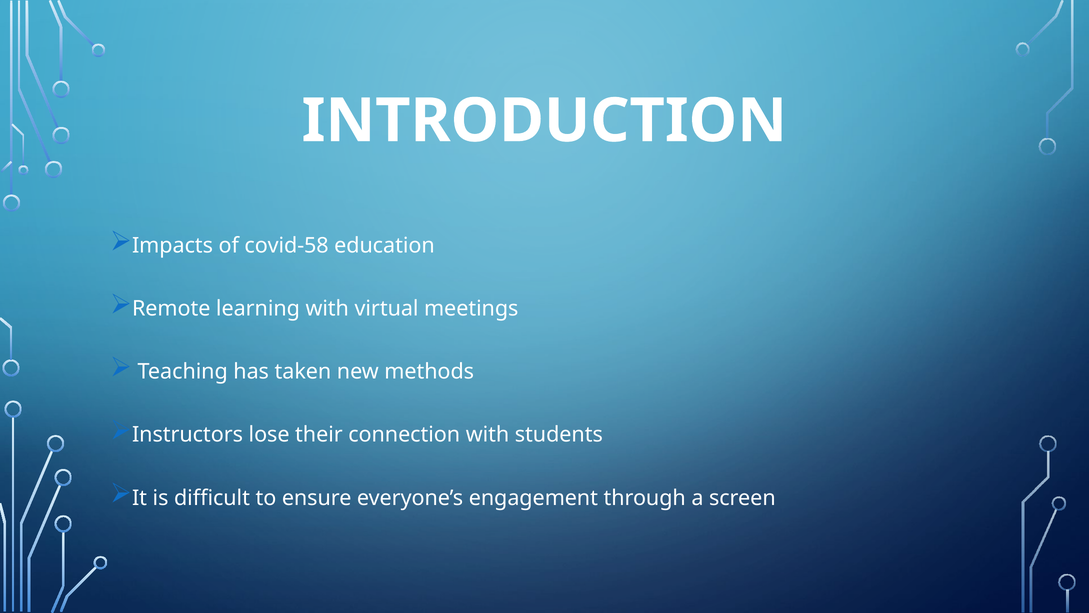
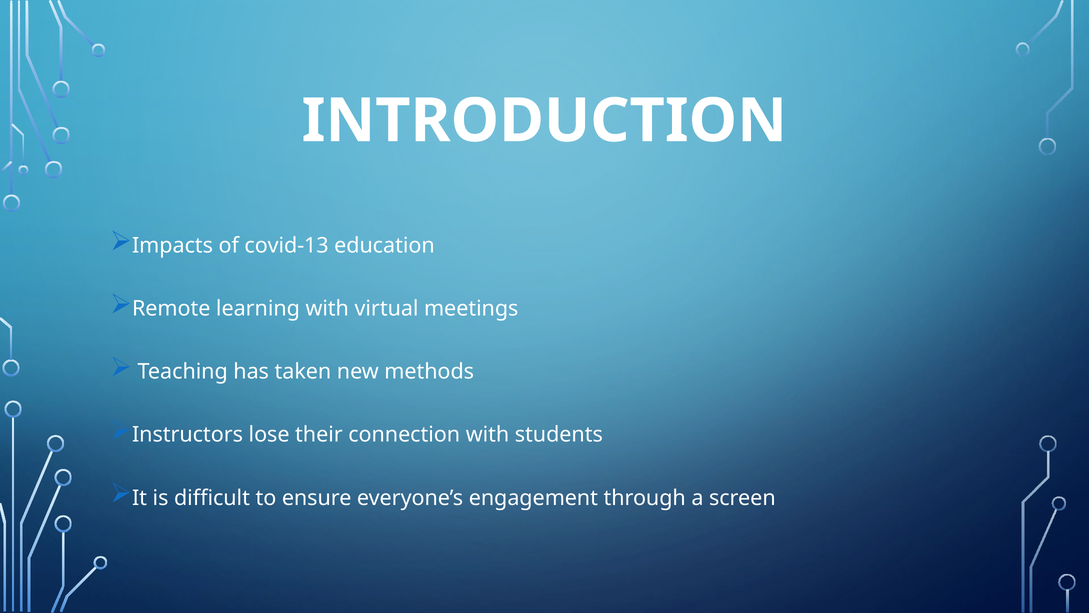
covid-58: covid-58 -> covid-13
